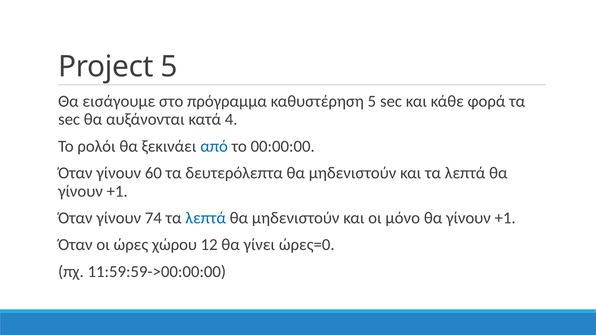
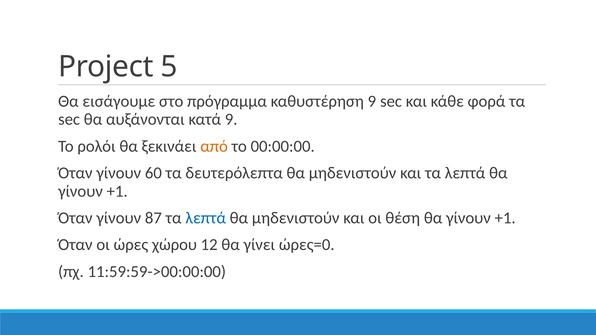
καθυστέρηση 5: 5 -> 9
κατά 4: 4 -> 9
από colour: blue -> orange
74: 74 -> 87
μόνο: μόνο -> θέση
